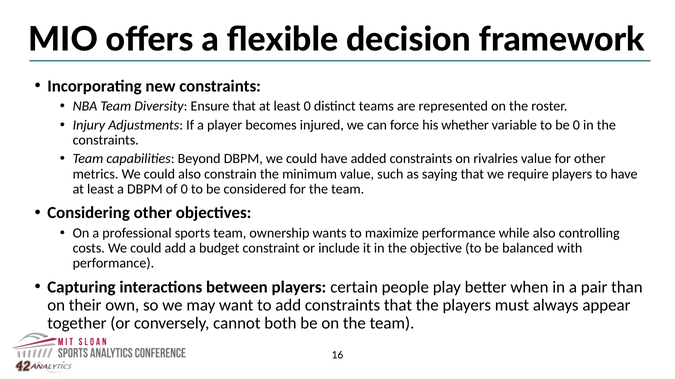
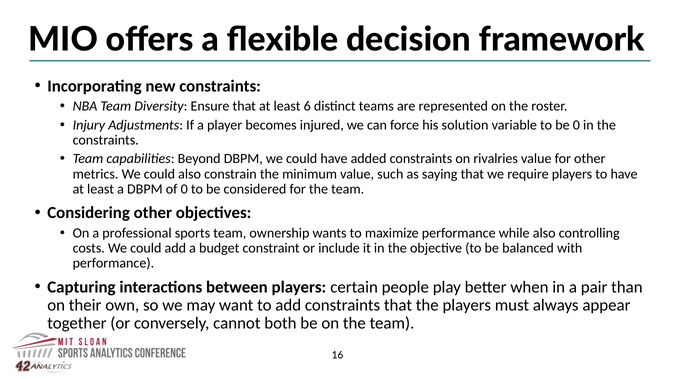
least 0: 0 -> 6
whether: whether -> solution
